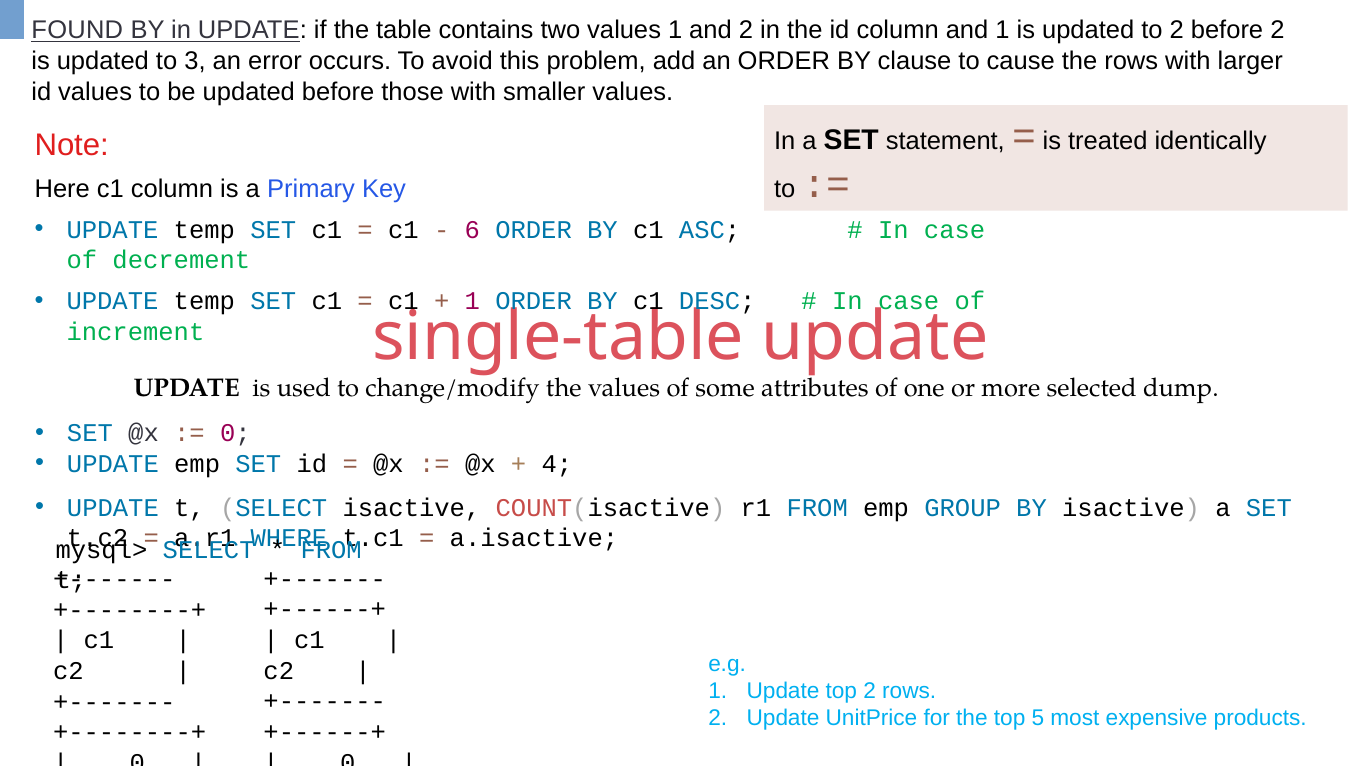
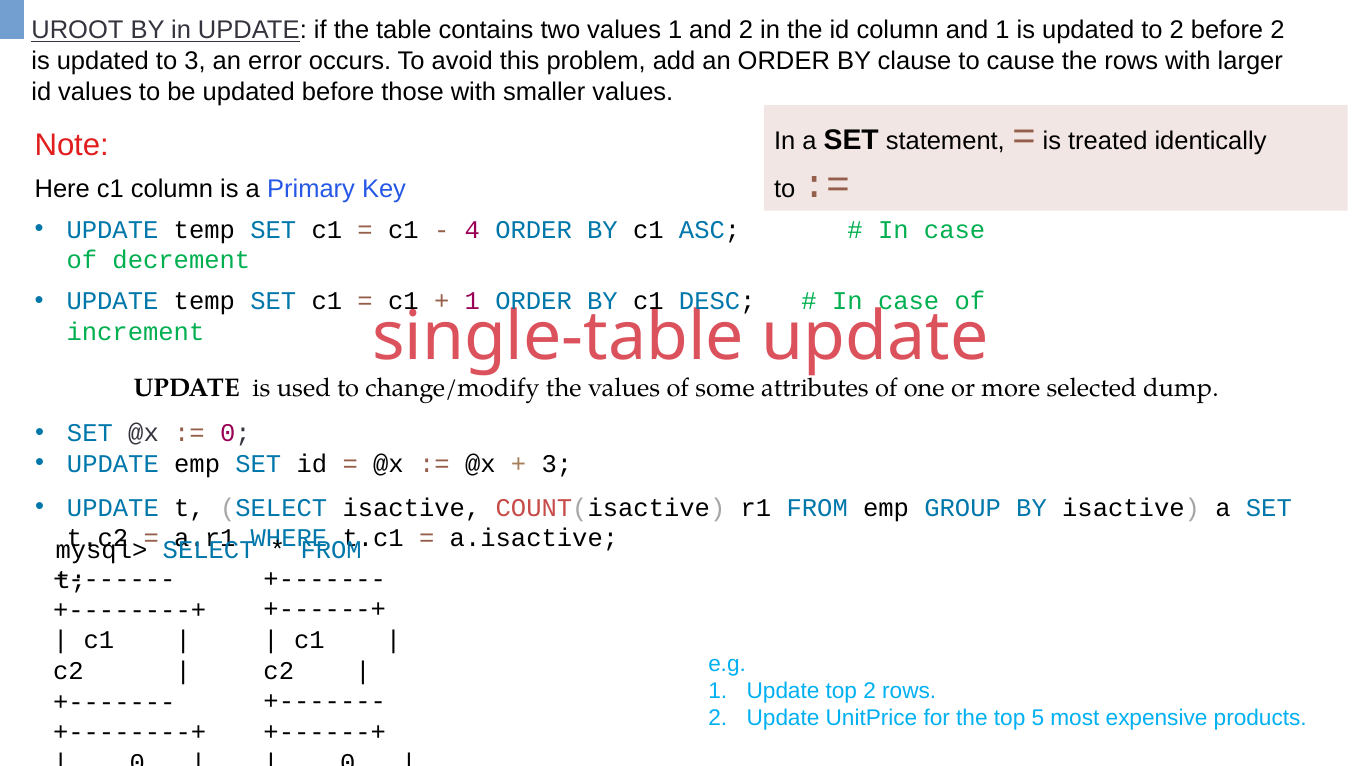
FOUND: FOUND -> UROOT
6 at (472, 230): 6 -> 4
4 at (557, 463): 4 -> 3
